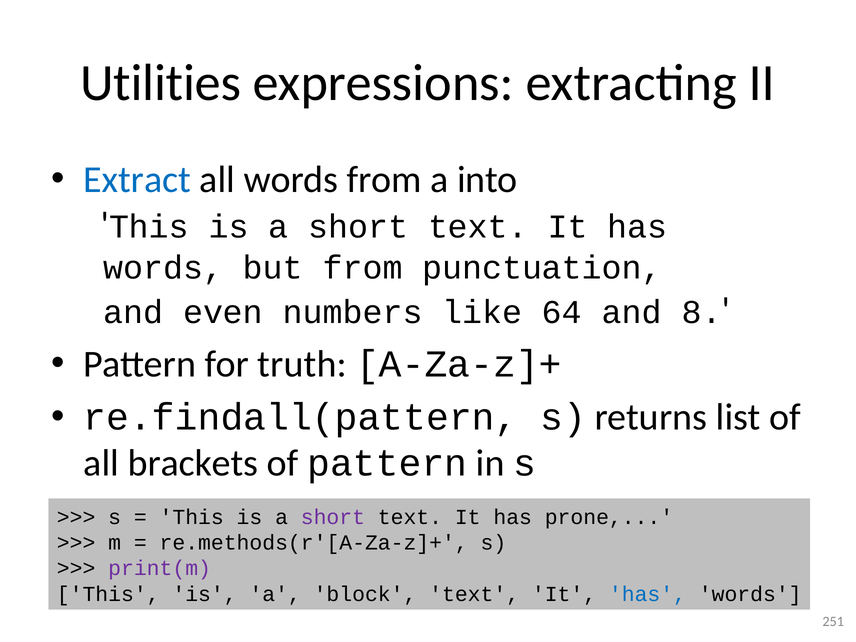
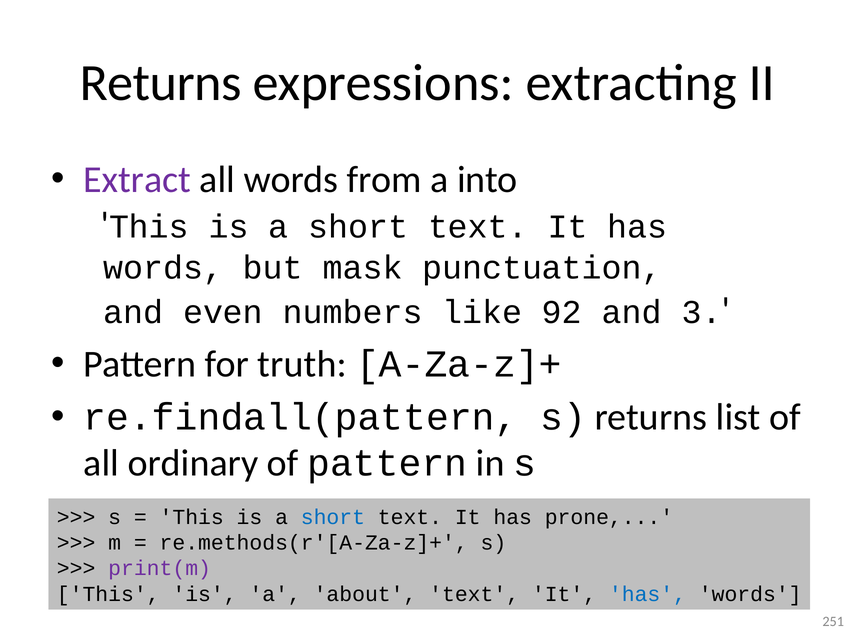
Utilities at (161, 83): Utilities -> Returns
Extract colour: blue -> purple
but from: from -> mask
64: 64 -> 92
8: 8 -> 3
brackets: brackets -> ordinary
short at (333, 517) colour: purple -> blue
block: block -> about
